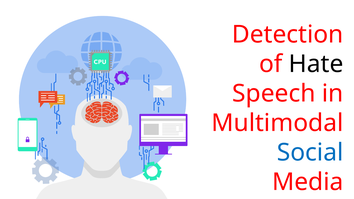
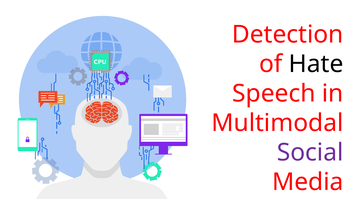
Social colour: blue -> purple
